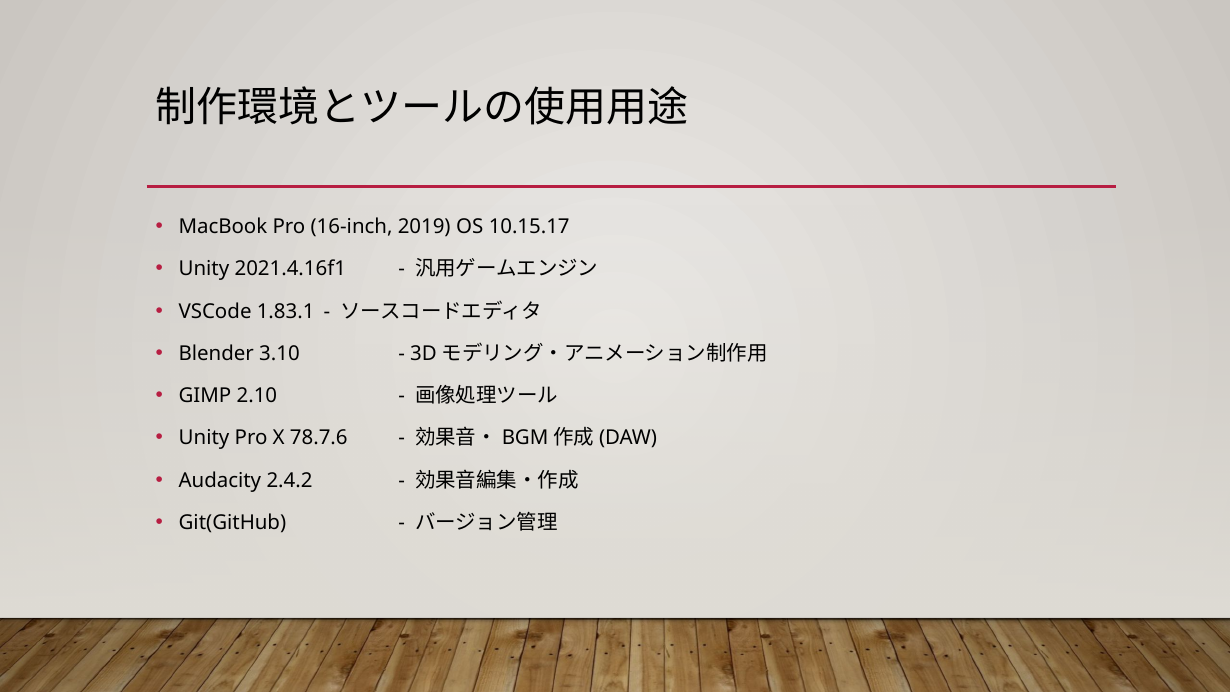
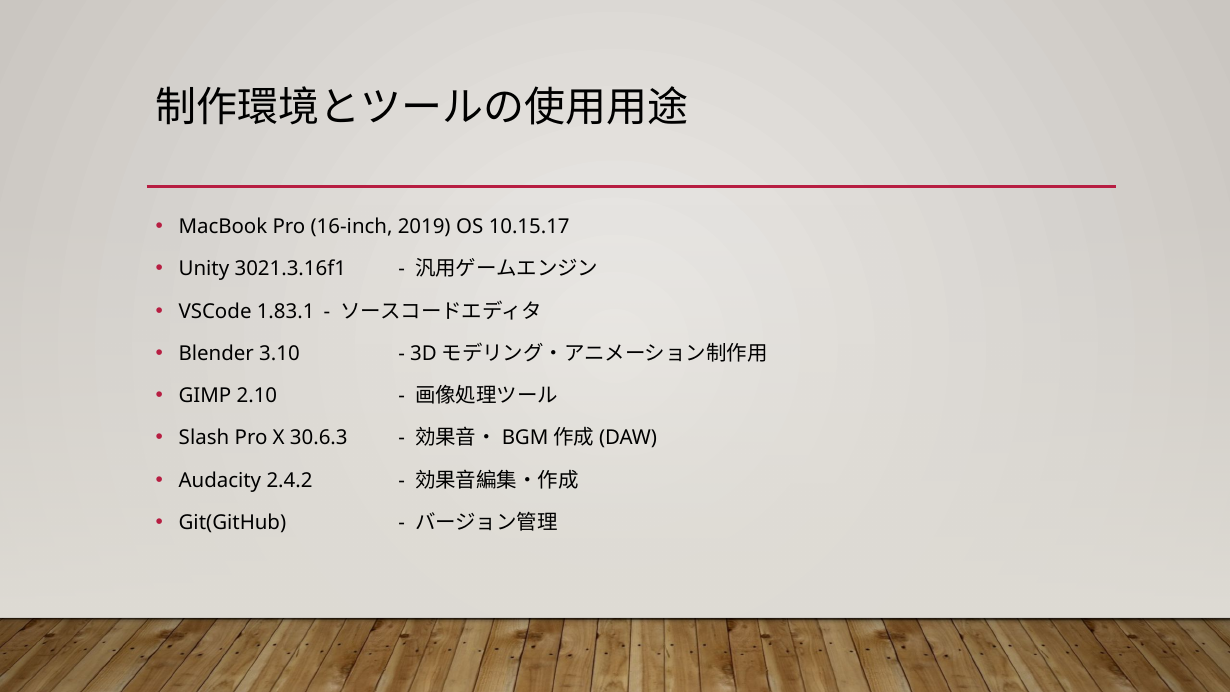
2021.4.16f1: 2021.4.16f1 -> 3021.3.16f1
Unity at (204, 438): Unity -> Slash
78.7.6: 78.7.6 -> 30.6.3
